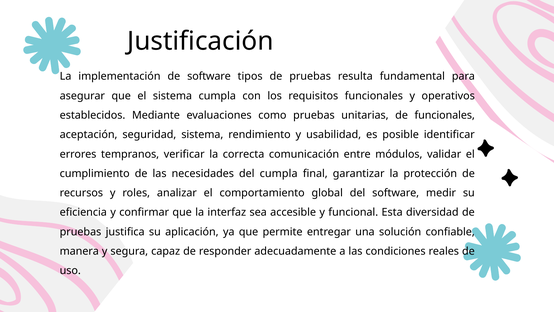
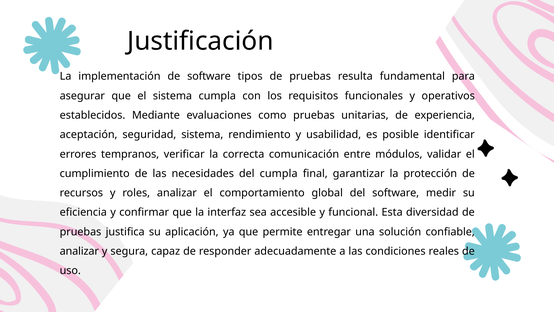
de funcionales: funcionales -> experiencia
manera at (79, 251): manera -> analizar
